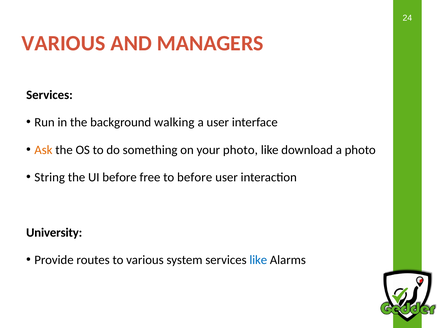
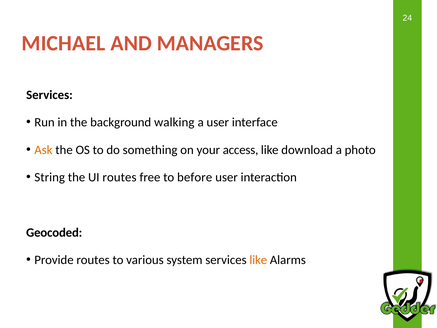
VARIOUS at (63, 43): VARIOUS -> MICHAEL
your photo: photo -> access
UI before: before -> routes
University: University -> Geocoded
like at (258, 260) colour: blue -> orange
